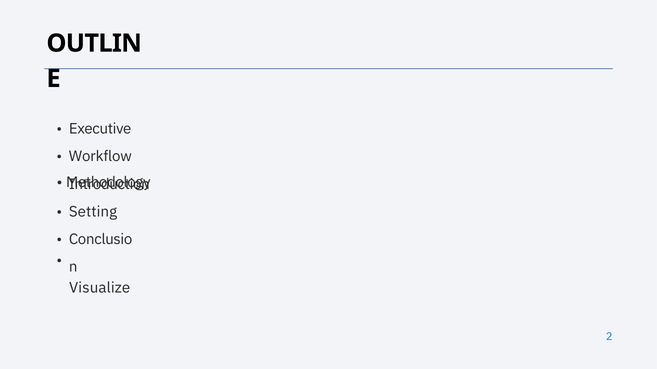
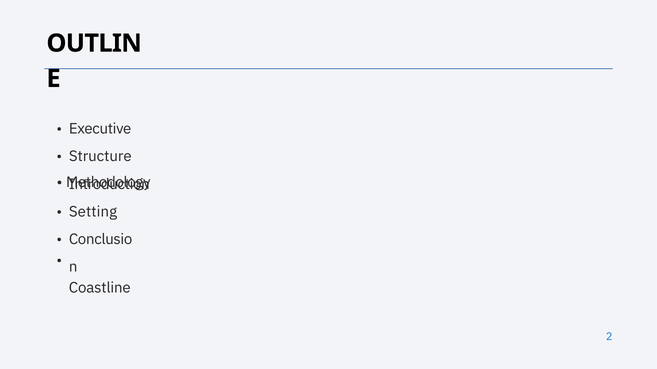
Workflow: Workflow -> Structure
Visualize: Visualize -> Coastline
